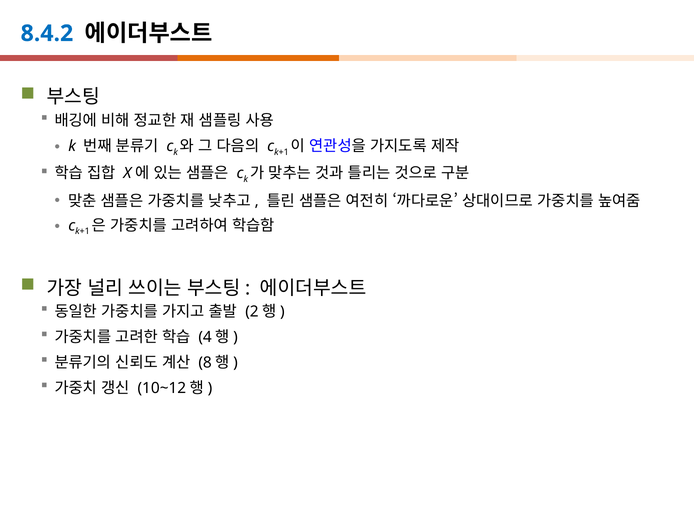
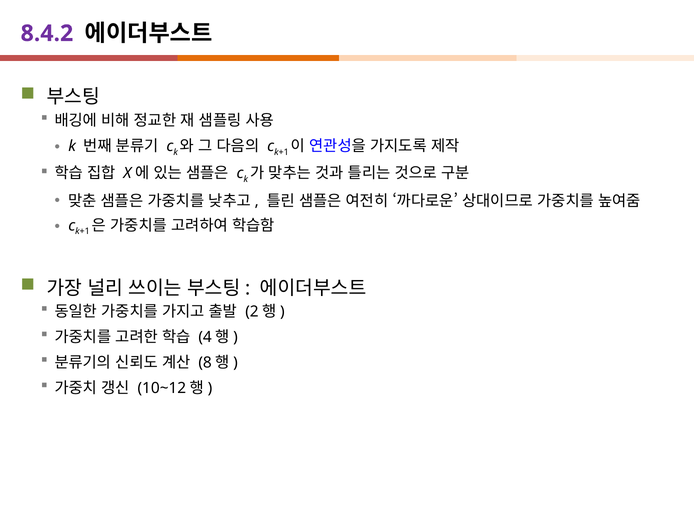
8.4.2 colour: blue -> purple
